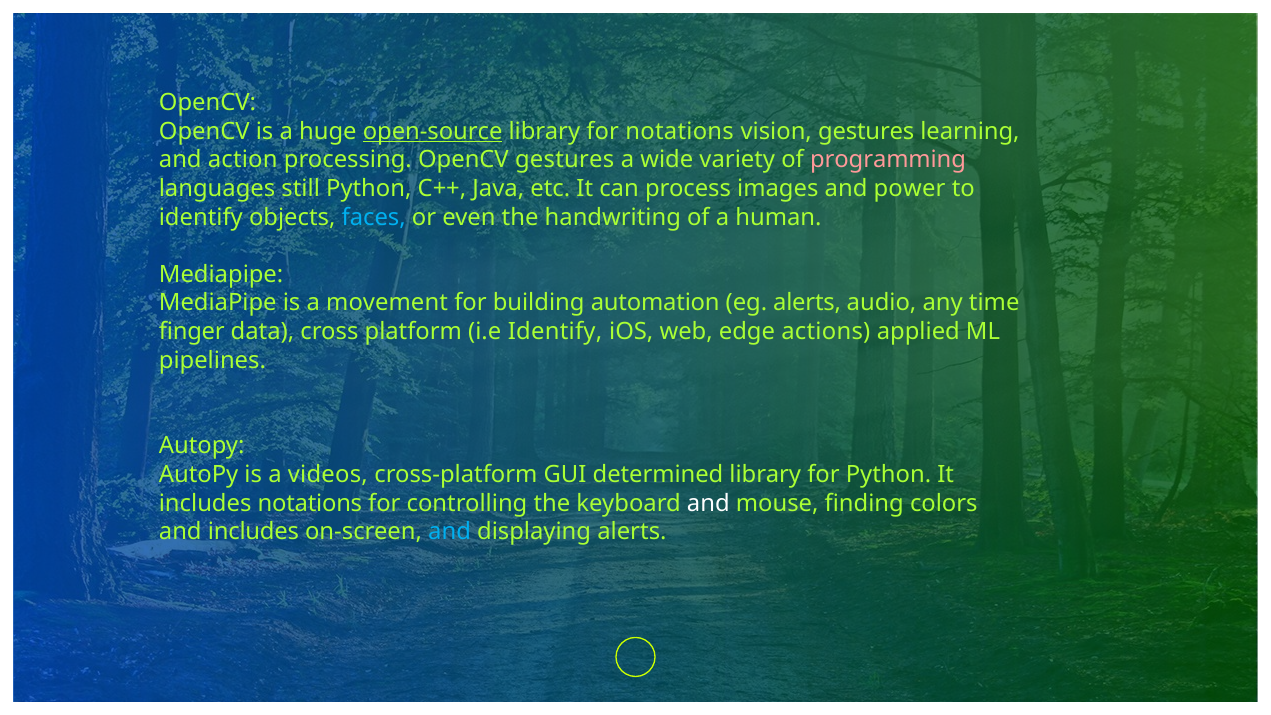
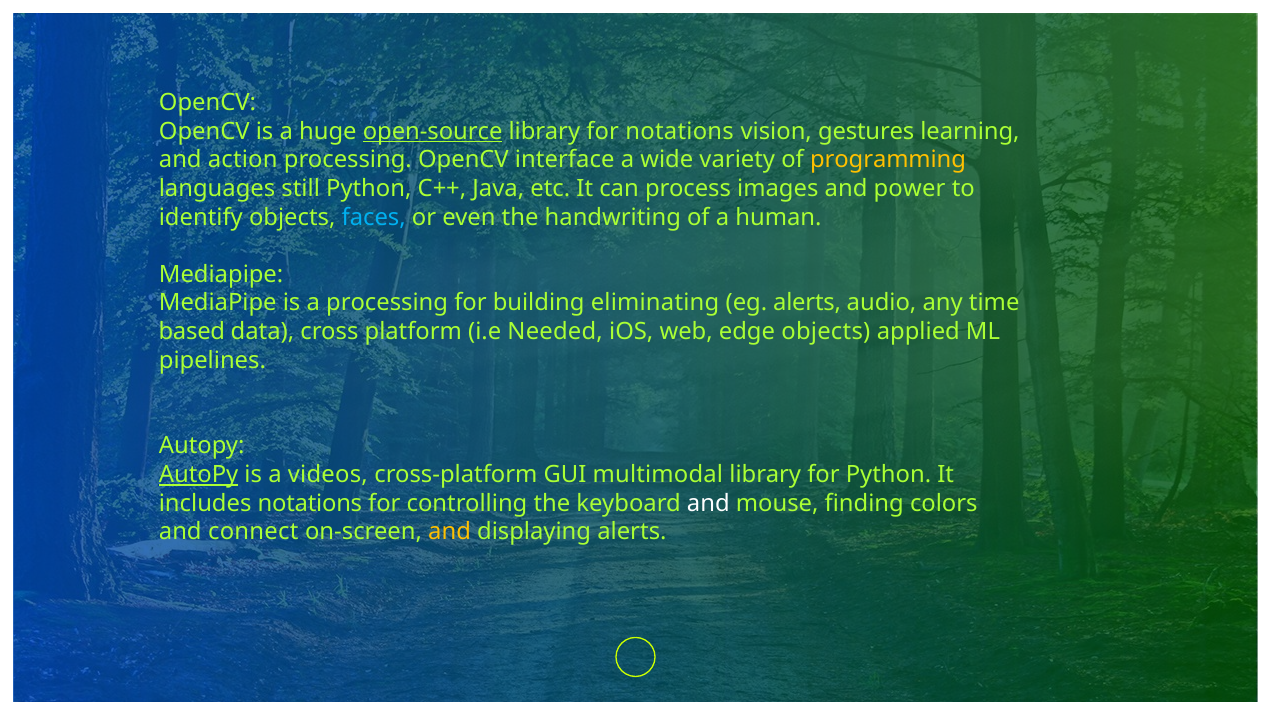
OpenCV gestures: gestures -> interface
programming colour: pink -> yellow
a movement: movement -> processing
automation: automation -> eliminating
finger: finger -> based
i.e Identify: Identify -> Needed
edge actions: actions -> objects
AutoPy at (199, 475) underline: none -> present
determined: determined -> multimodal
and includes: includes -> connect
and at (450, 532) colour: light blue -> yellow
